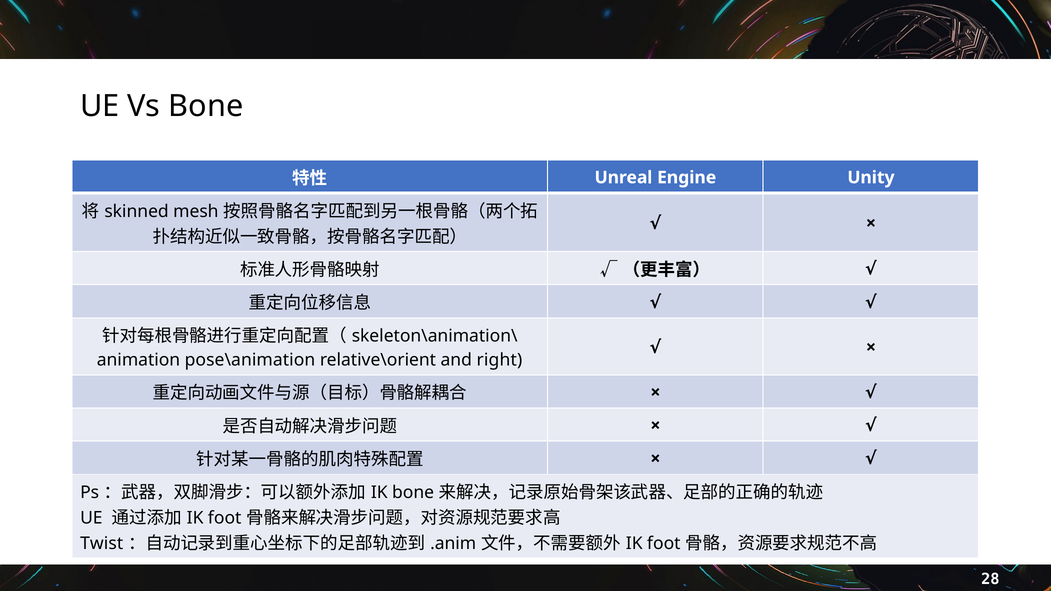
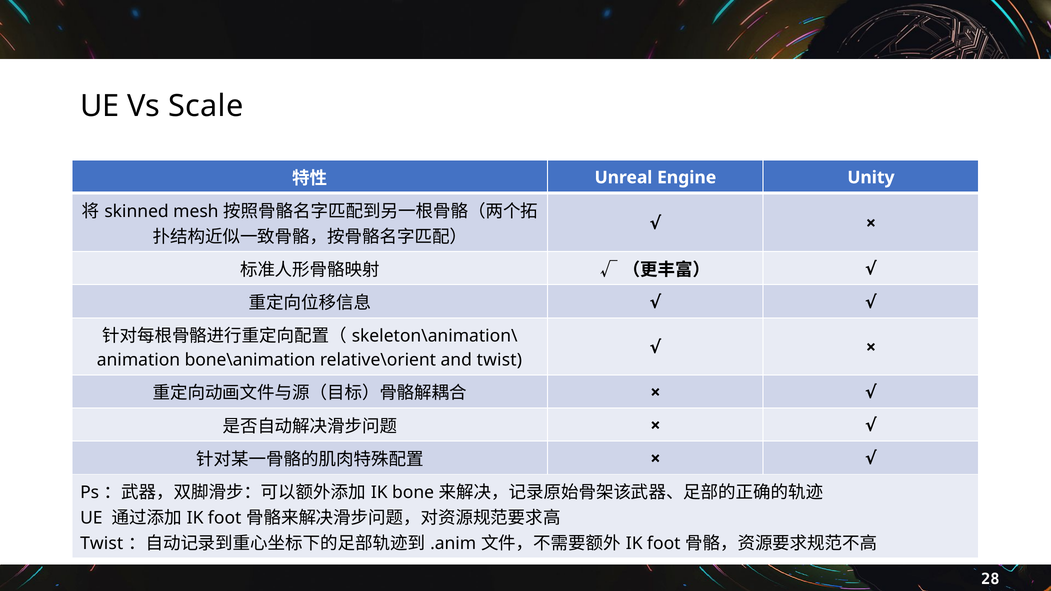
Vs Bone: Bone -> Scale
pose\animation: pose\animation -> bone\animation
and right: right -> twist
